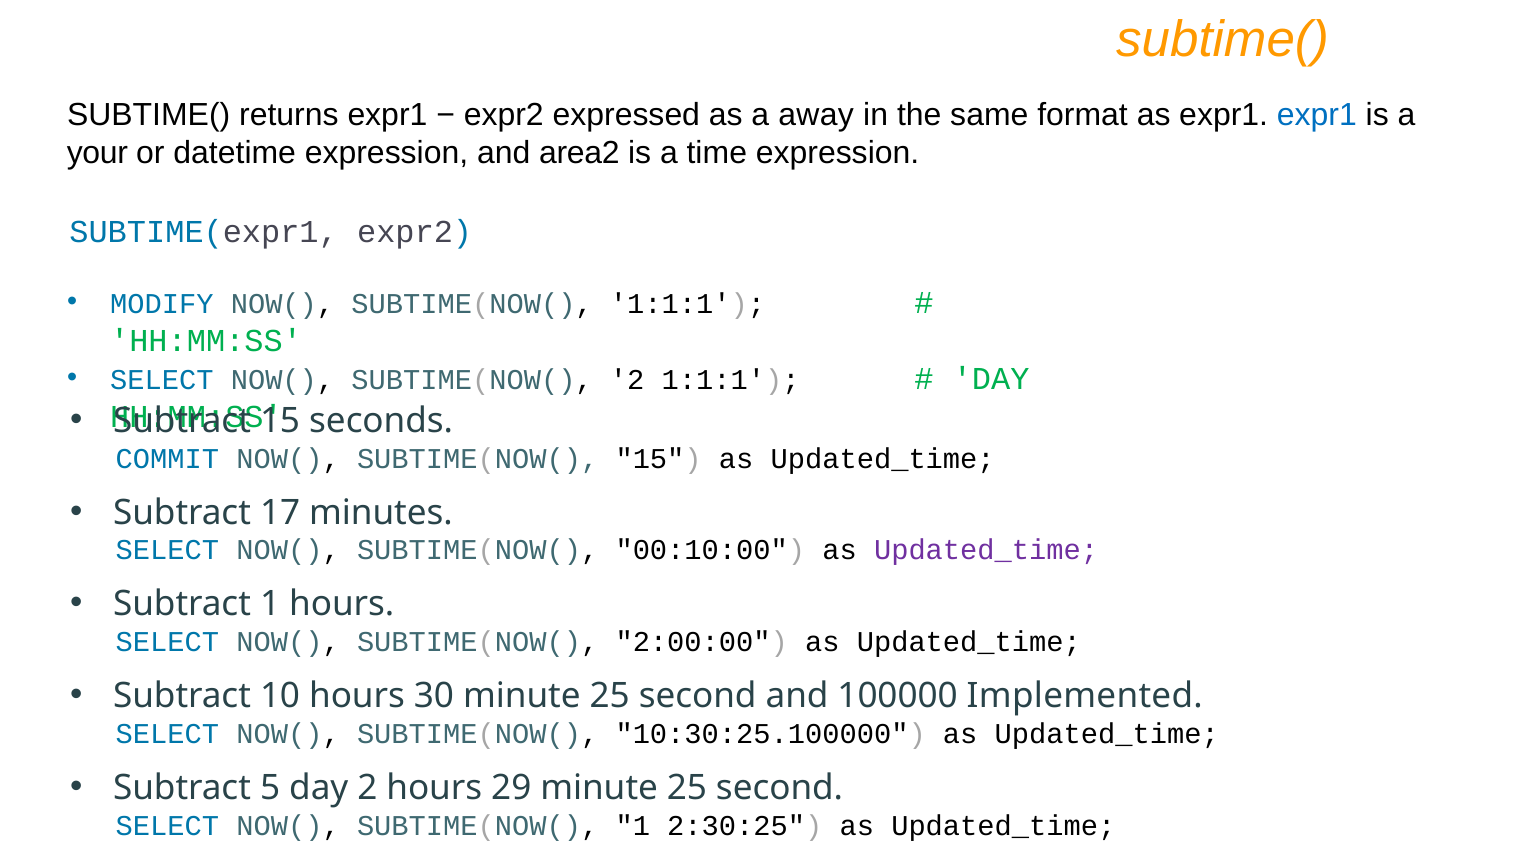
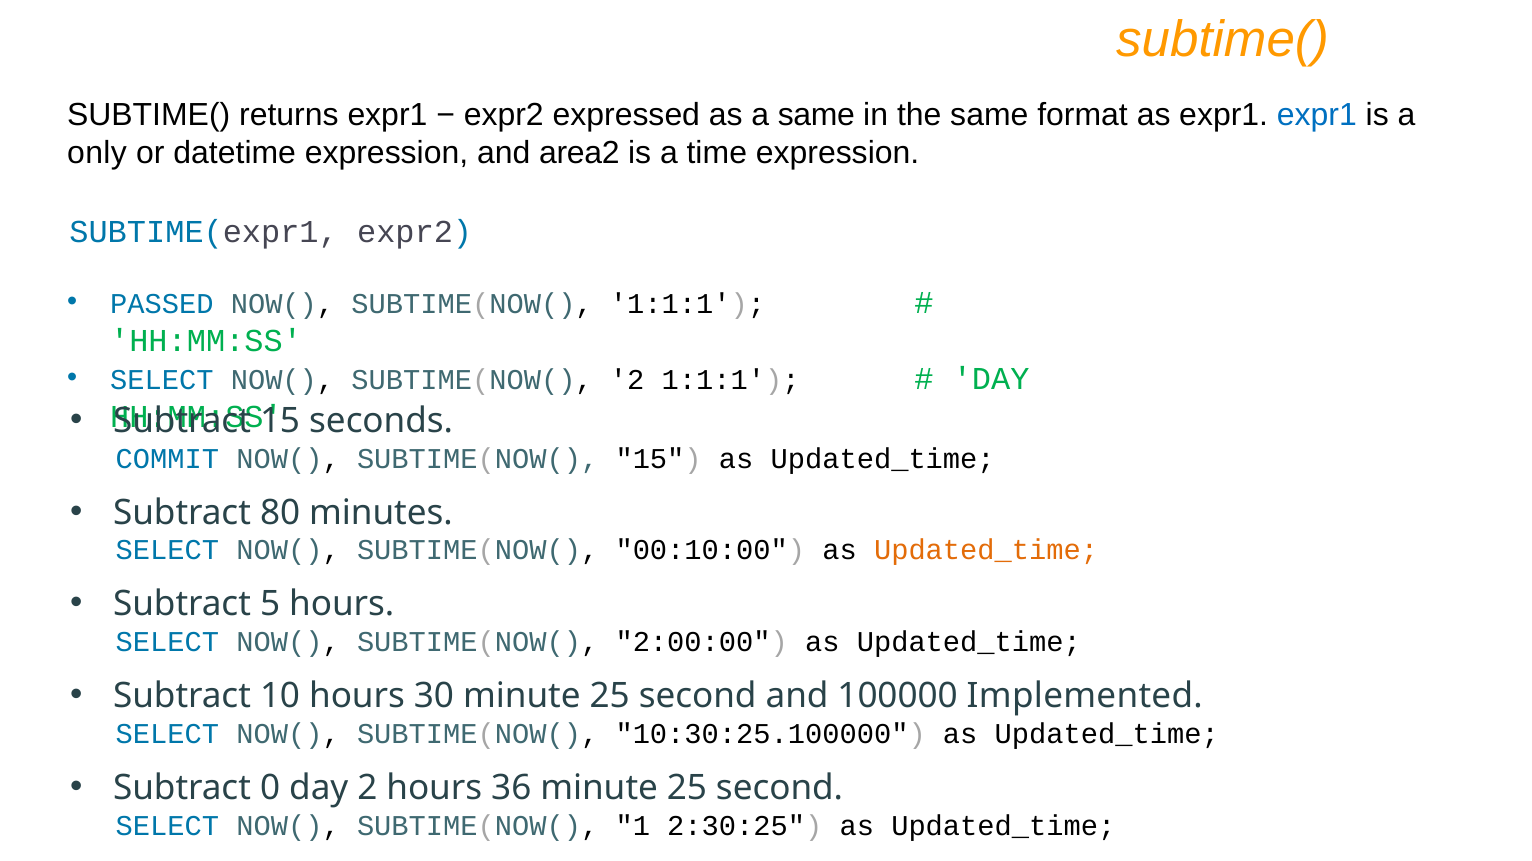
a away: away -> same
your: your -> only
MODIFY: MODIFY -> PASSED
17: 17 -> 80
Updated_time at (986, 551) colour: purple -> orange
Subtract 1: 1 -> 5
5: 5 -> 0
29: 29 -> 36
